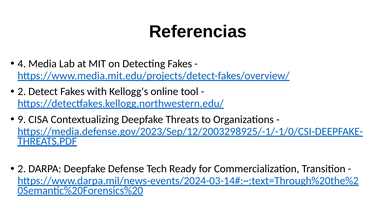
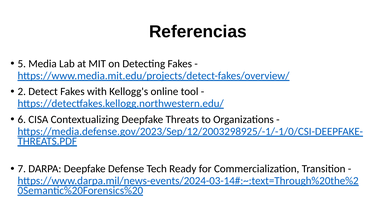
4: 4 -> 5
9: 9 -> 6
2 at (22, 168): 2 -> 7
